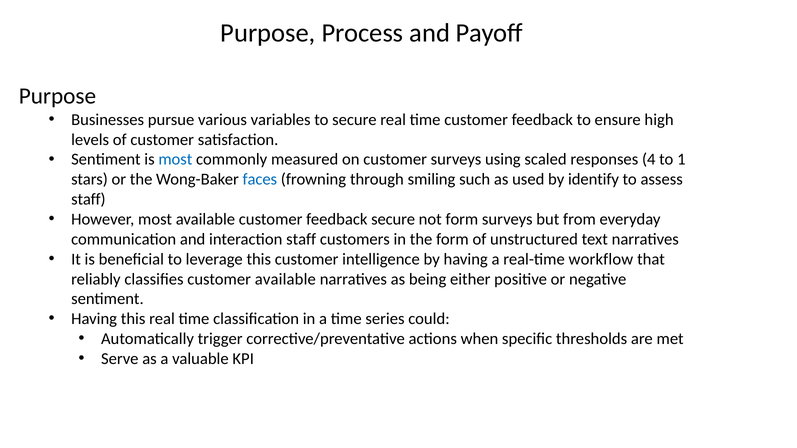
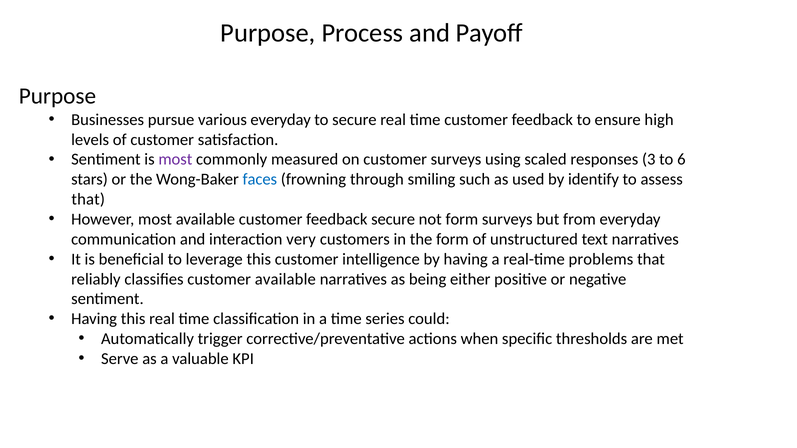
various variables: variables -> everyday
most at (175, 160) colour: blue -> purple
4: 4 -> 3
1: 1 -> 6
staff at (88, 199): staff -> that
interaction staff: staff -> very
workflow: workflow -> problems
